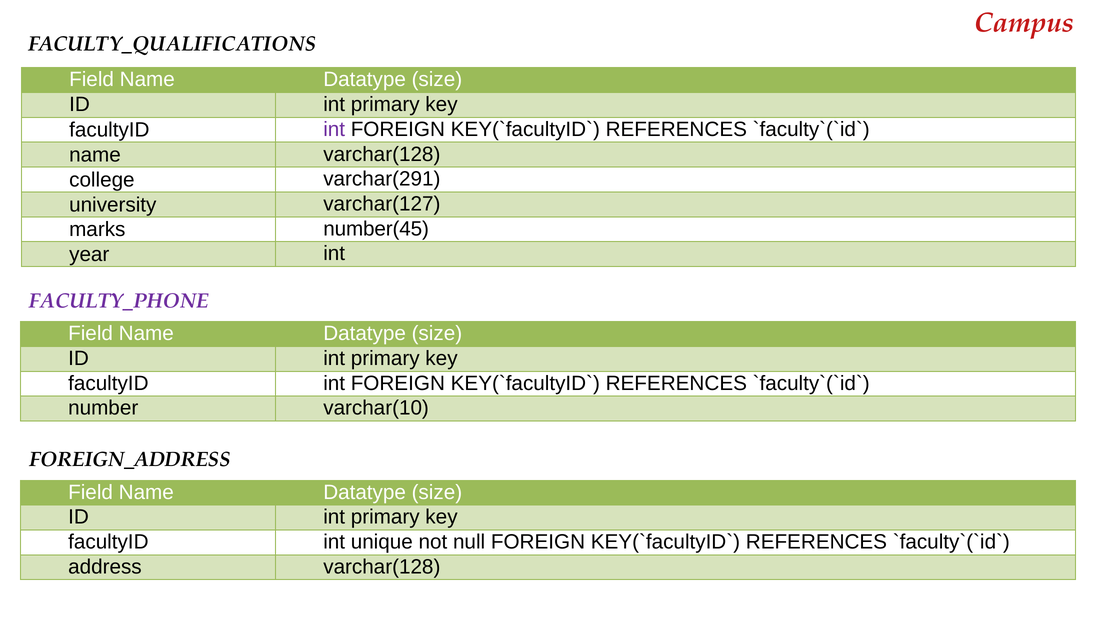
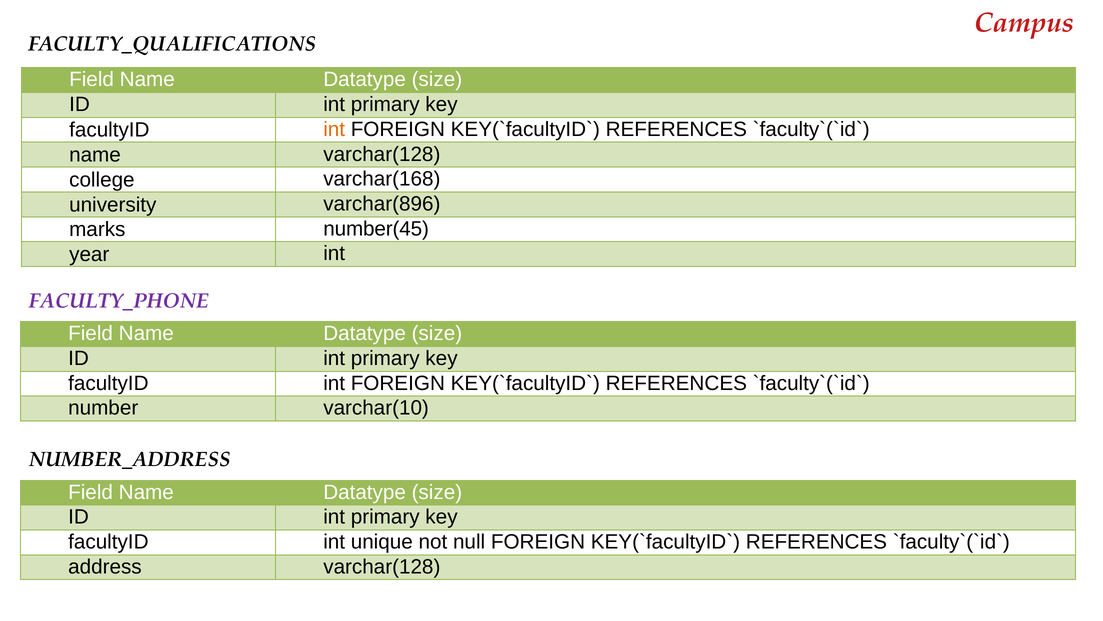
int at (334, 129) colour: purple -> orange
varchar(291: varchar(291 -> varchar(168
varchar(127: varchar(127 -> varchar(896
FOREIGN_ADDRESS: FOREIGN_ADDRESS -> NUMBER_ADDRESS
